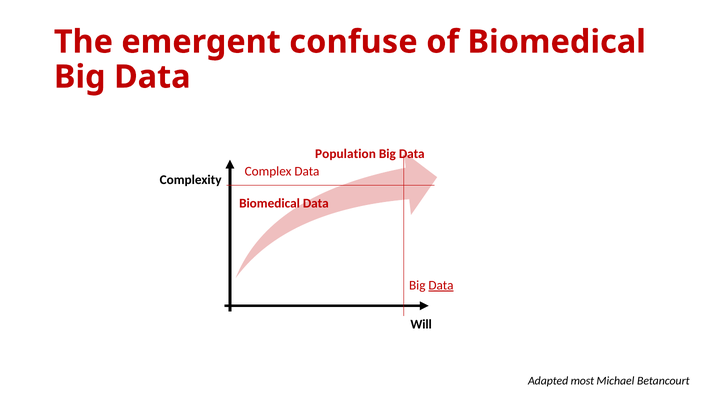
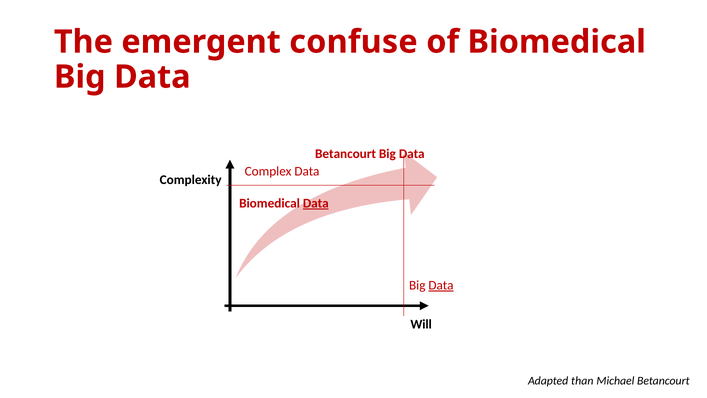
Population at (345, 154): Population -> Betancourt
Data at (316, 203) underline: none -> present
most: most -> than
